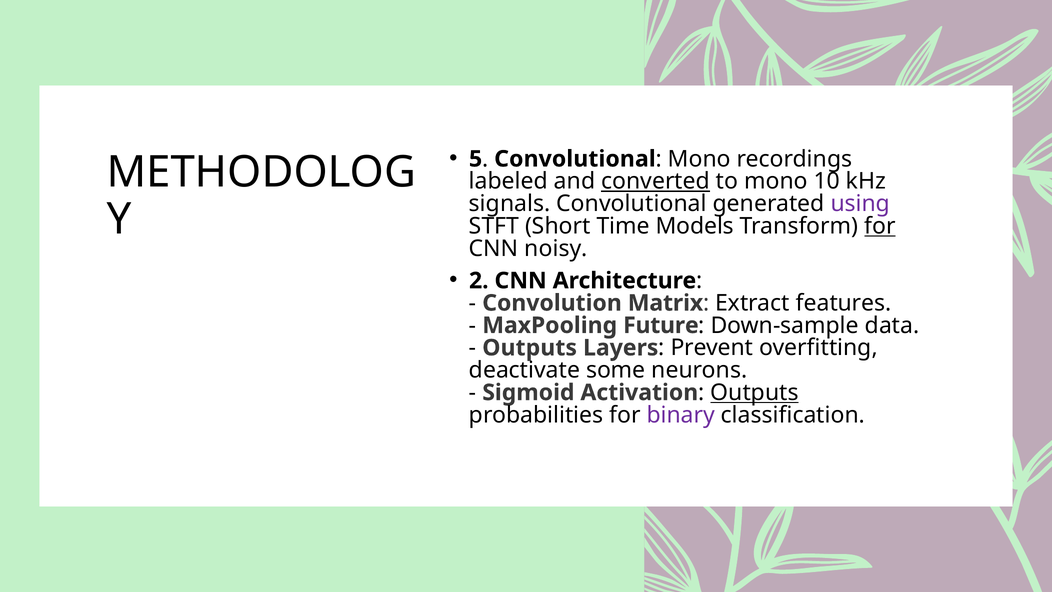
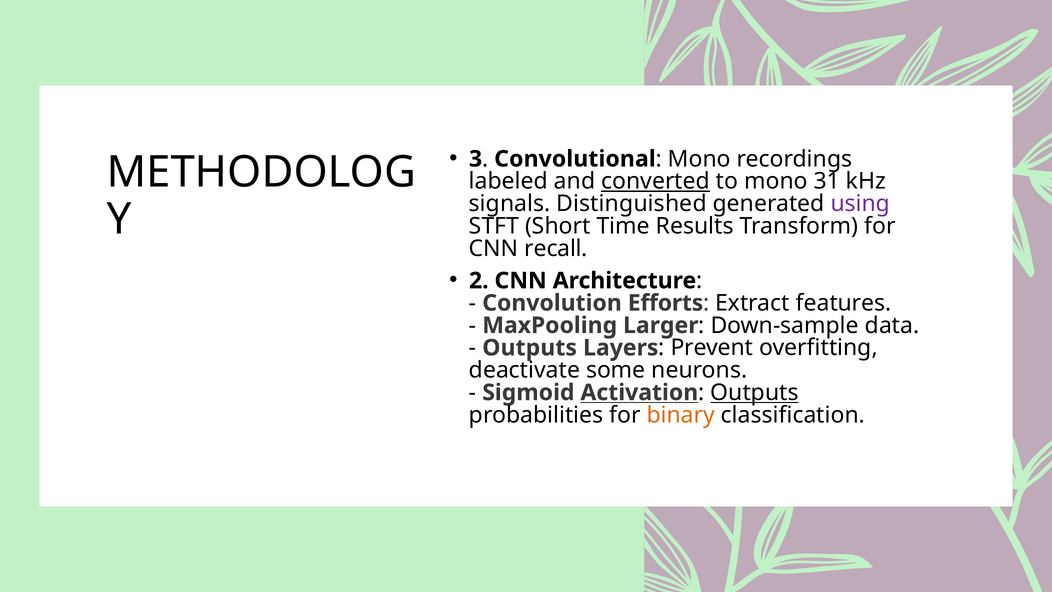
5: 5 -> 3
10: 10 -> 31
signals Convolutional: Convolutional -> Distinguished
Models: Models -> Results
for at (880, 226) underline: present -> none
noisy: noisy -> recall
Matrix: Matrix -> Efforts
Future: Future -> Larger
Activation underline: none -> present
binary colour: purple -> orange
